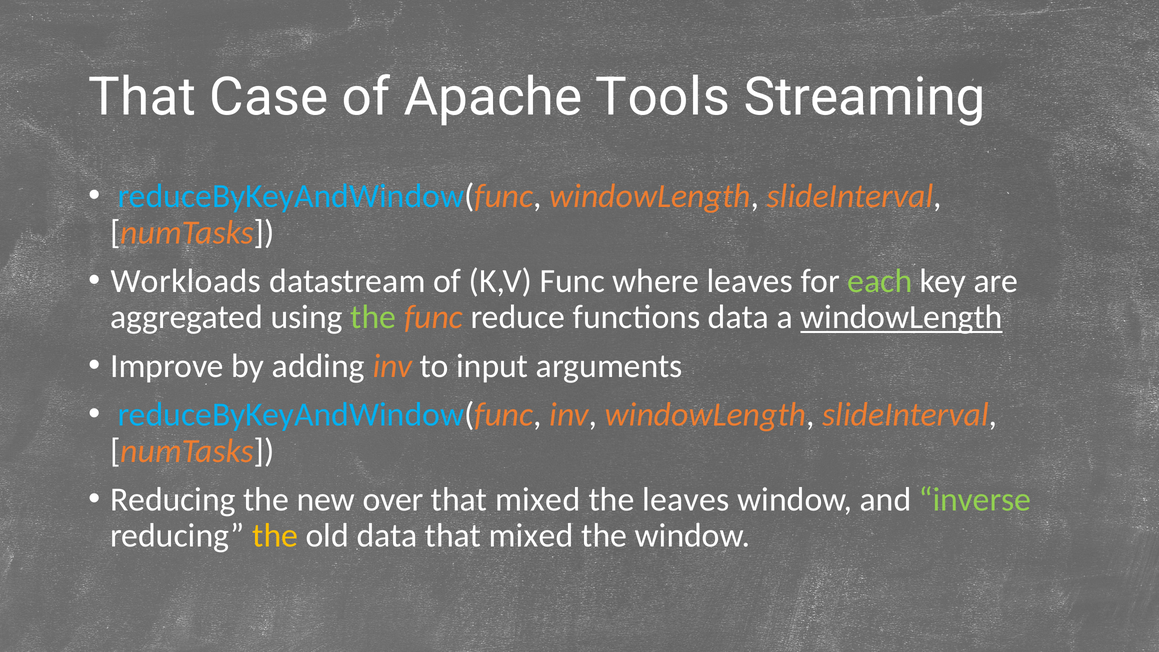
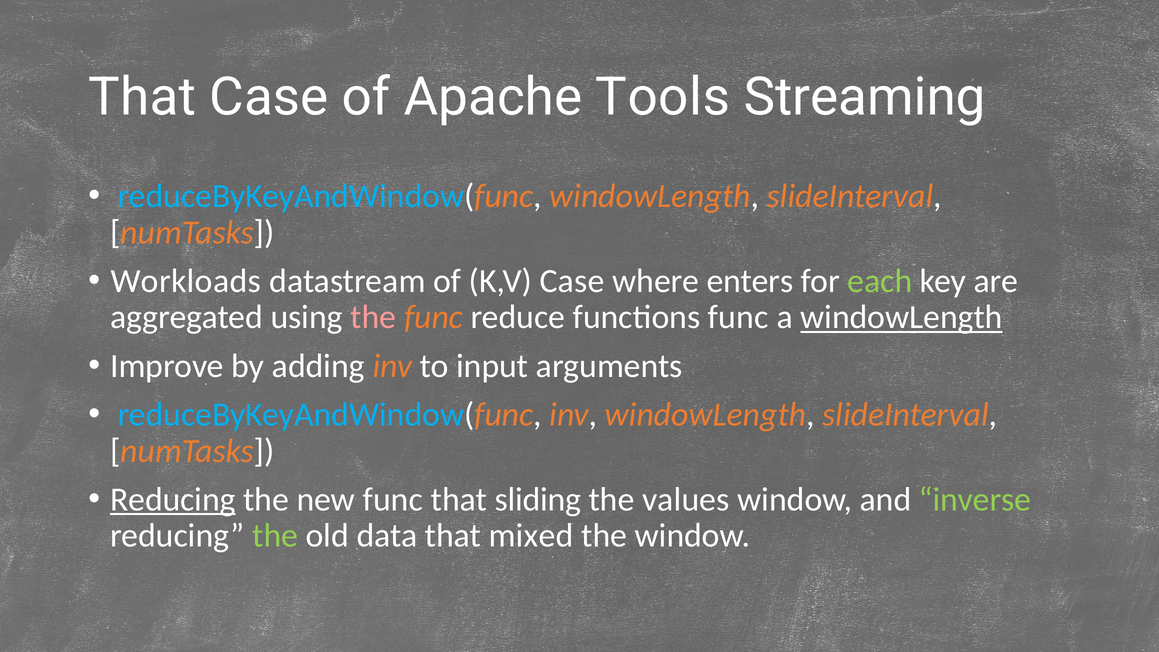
K,V Func: Func -> Case
where leaves: leaves -> enters
the at (373, 317) colour: light green -> pink
functions data: data -> func
Reducing at (173, 499) underline: none -> present
new over: over -> func
mixed at (538, 499): mixed -> sliding
the leaves: leaves -> values
the at (275, 536) colour: yellow -> light green
